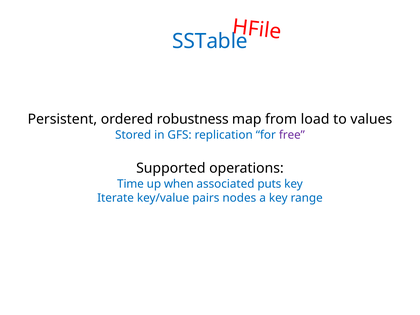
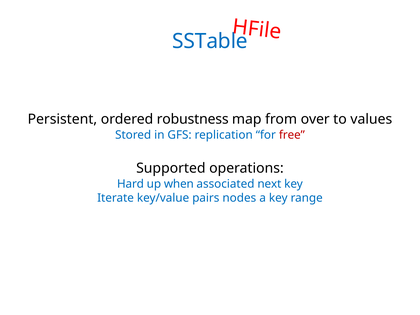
load: load -> over
free colour: purple -> red
Time: Time -> Hard
puts: puts -> next
